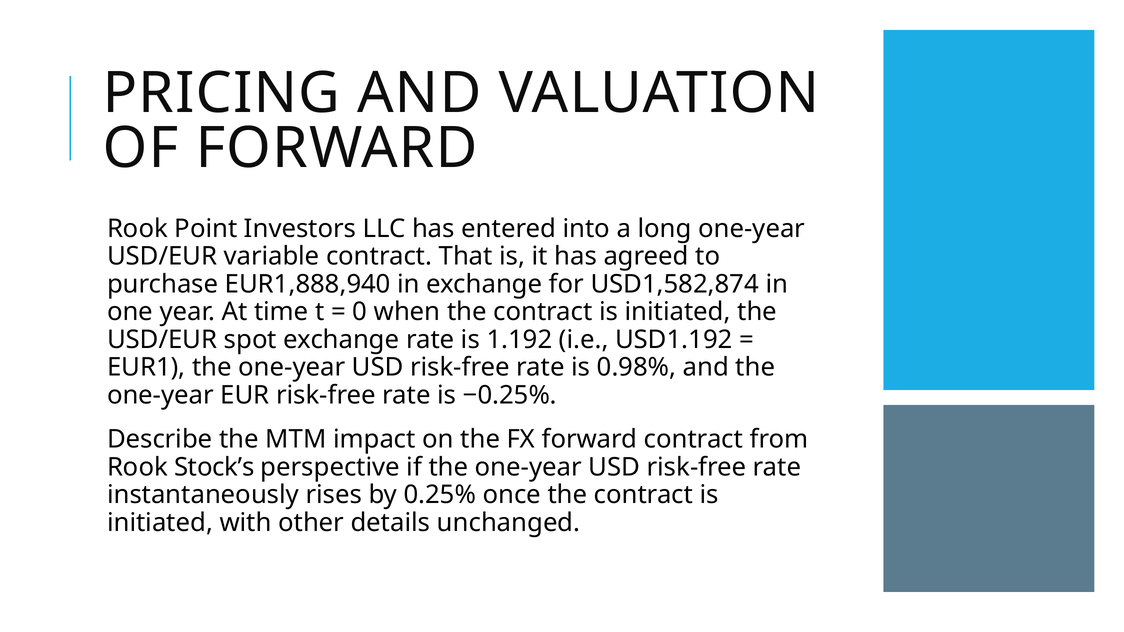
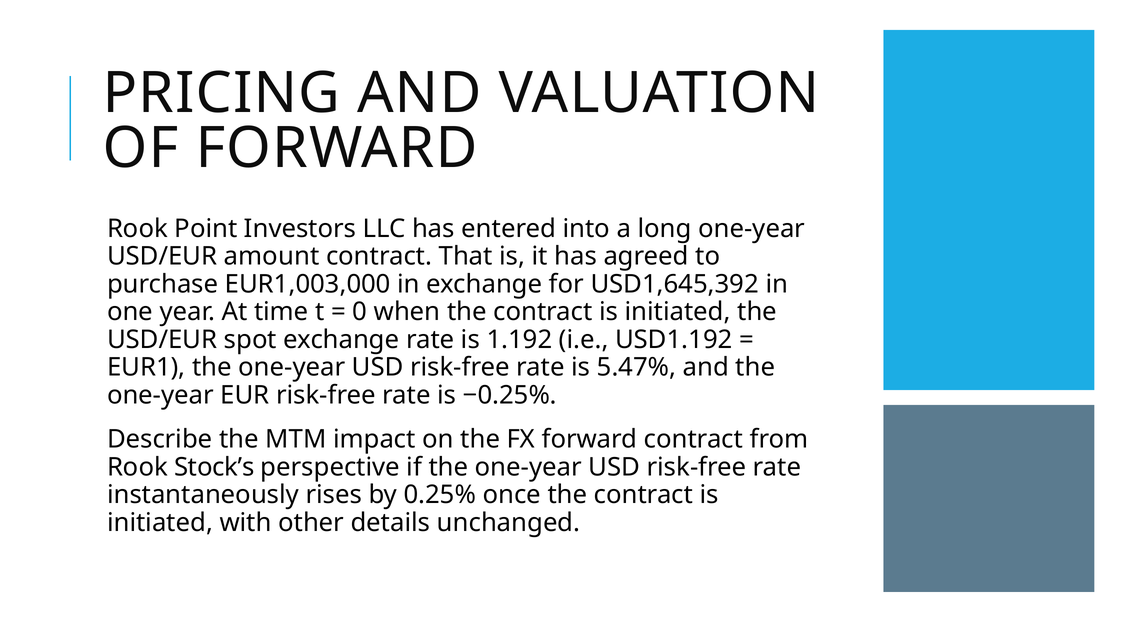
variable: variable -> amount
EUR1,888,940: EUR1,888,940 -> EUR1,003,000
USD1,582,874: USD1,582,874 -> USD1,645,392
0.98%: 0.98% -> 5.47%
